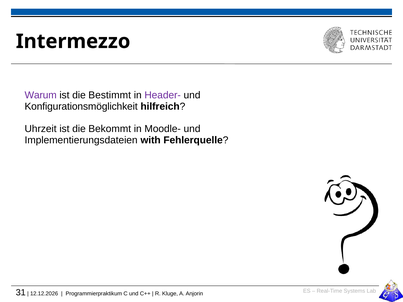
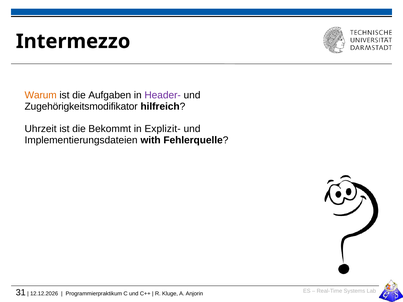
Warum colour: purple -> orange
Bestimmt: Bestimmt -> Aufgaben
Konfigurationsmöglichkeit: Konfigurationsmöglichkeit -> Zugehörigkeitsmodifikator
Moodle-: Moodle- -> Explizit-
